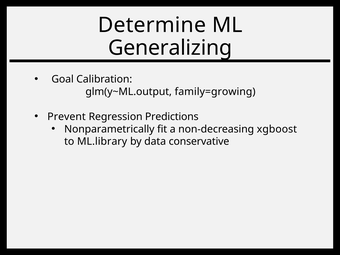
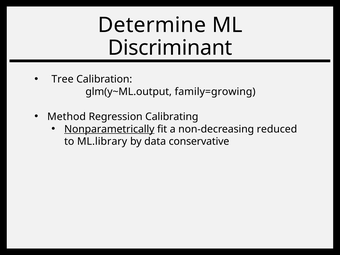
Generalizing: Generalizing -> Discriminant
Goal: Goal -> Tree
Prevent: Prevent -> Method
Predictions: Predictions -> Calibrating
Nonparametrically underline: none -> present
xgboost: xgboost -> reduced
